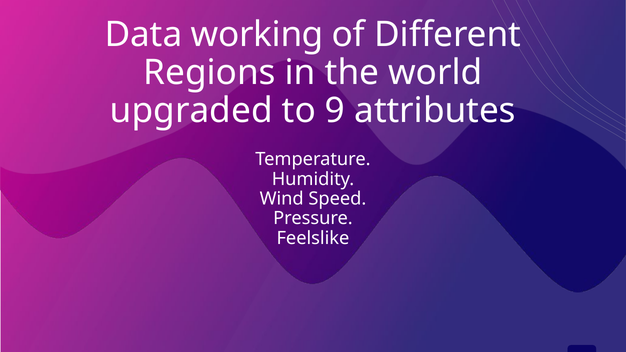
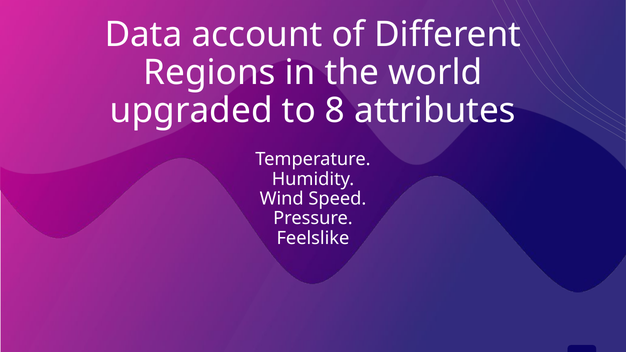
working: working -> account
9: 9 -> 8
